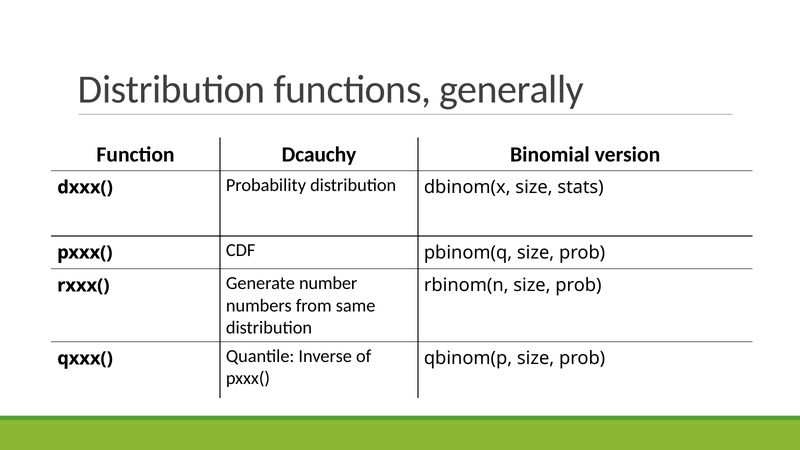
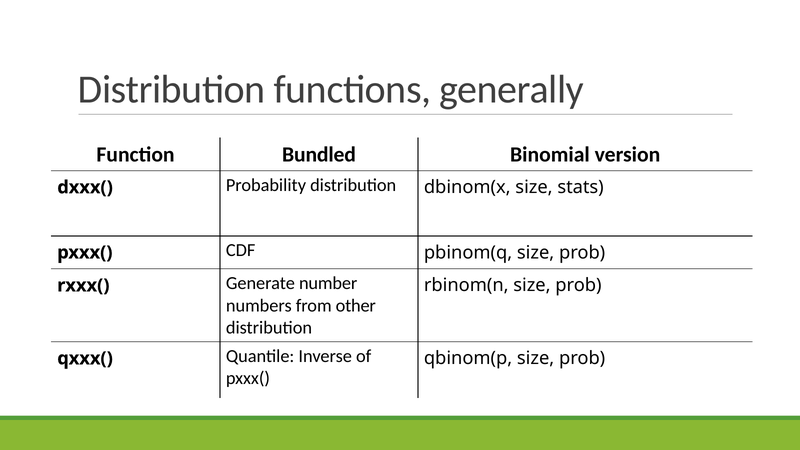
Dcauchy: Dcauchy -> Bundled
same: same -> other
